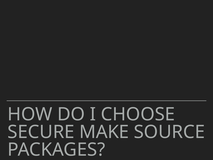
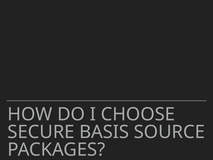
MAKE: MAKE -> BASIS
